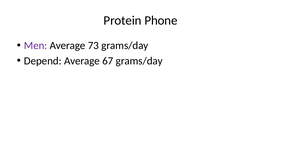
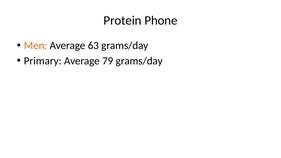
Men colour: purple -> orange
73: 73 -> 63
Depend: Depend -> Primary
67: 67 -> 79
